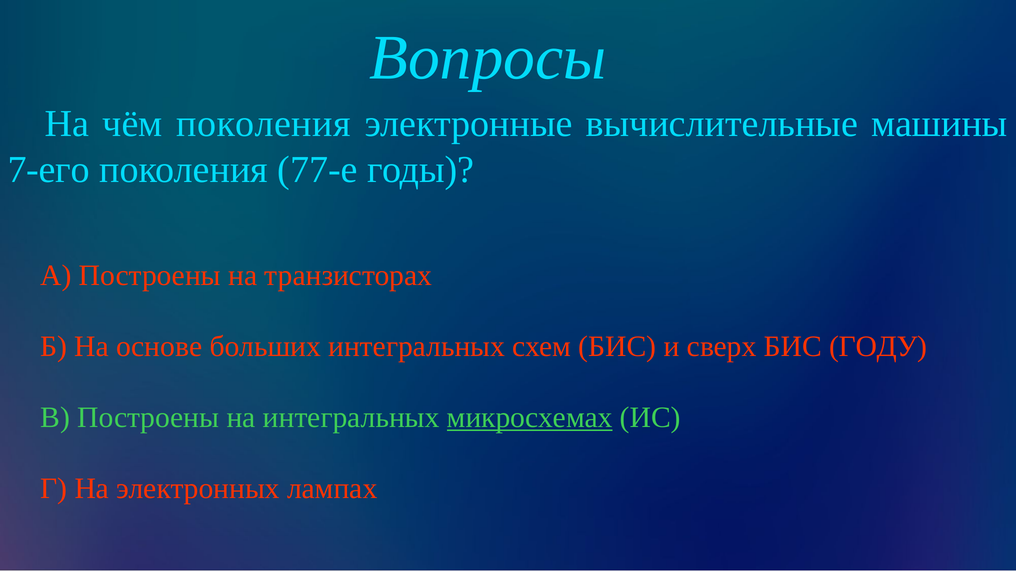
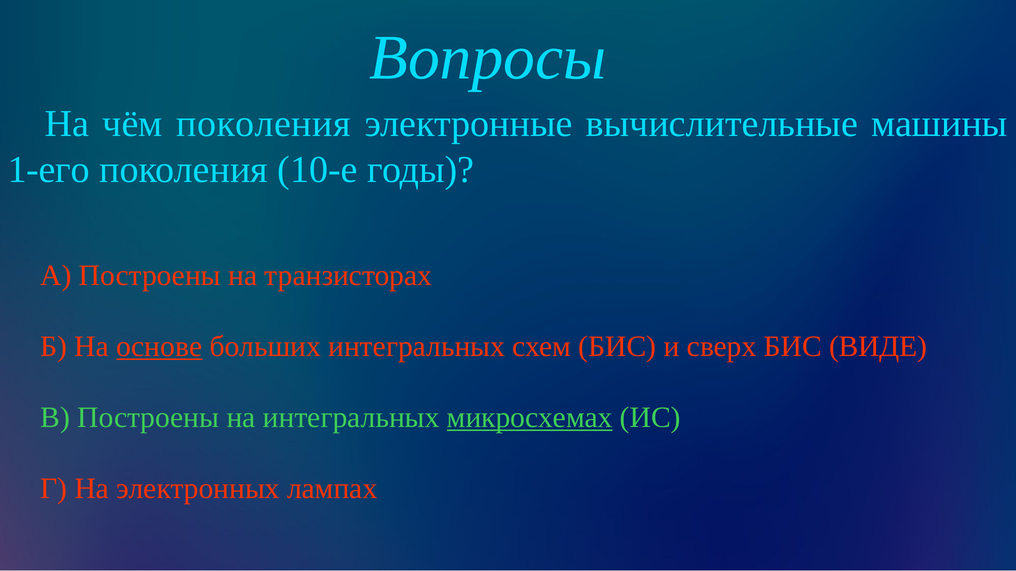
7-его: 7-его -> 1-его
77-е: 77-е -> 10-е
основе underline: none -> present
ГОДУ: ГОДУ -> ВИДЕ
